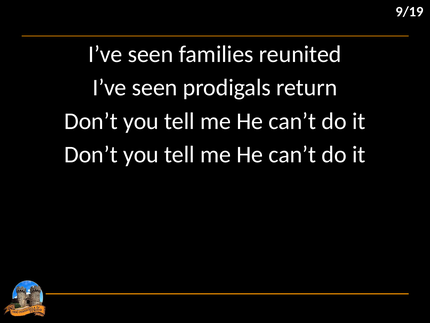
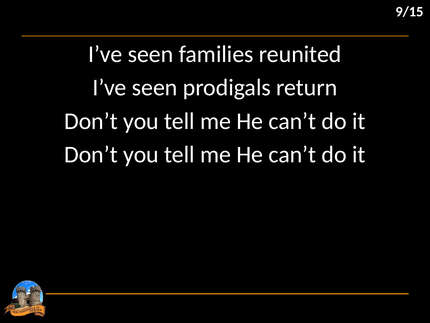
9/19: 9/19 -> 9/15
